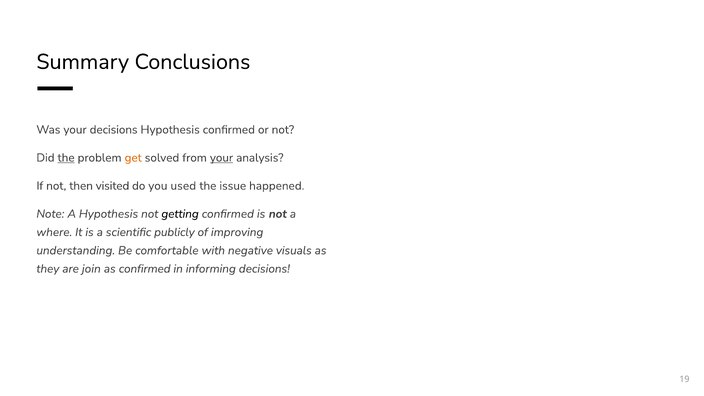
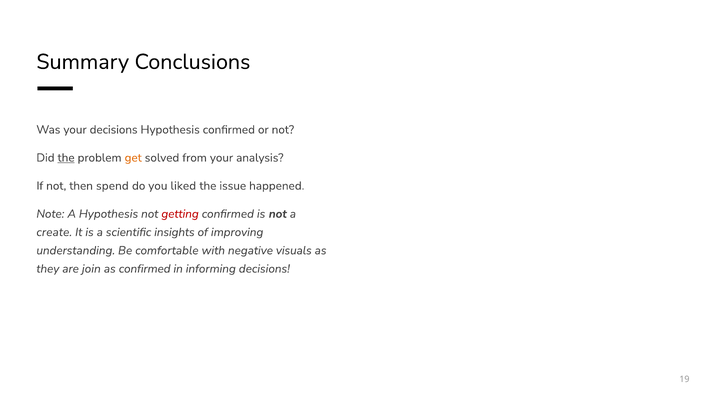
your at (221, 158) underline: present -> none
visited: visited -> spend
used: used -> liked
getting colour: black -> red
where: where -> create
publicly: publicly -> insights
